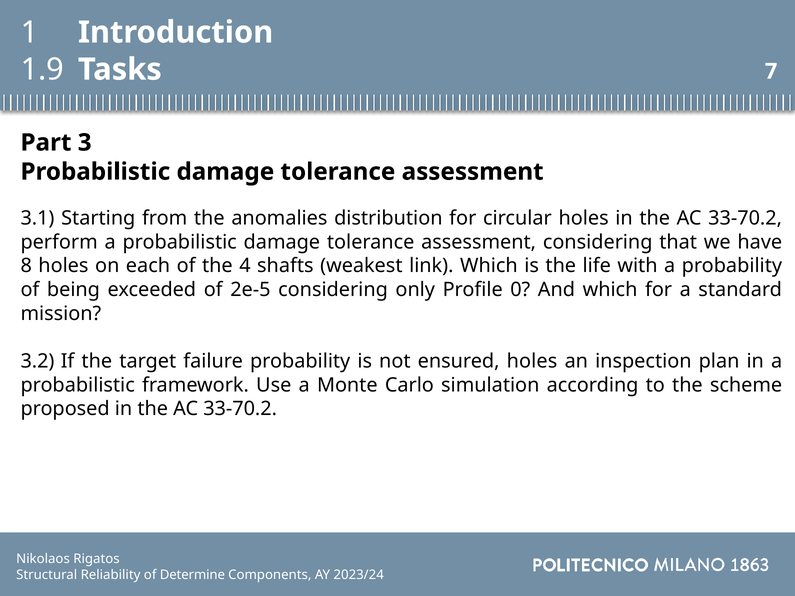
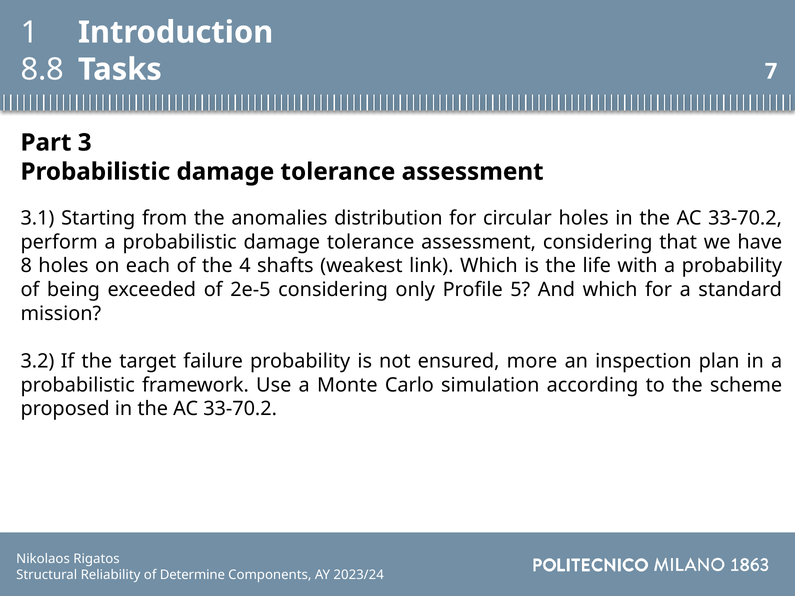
1.9: 1.9 -> 8.8
0: 0 -> 5
ensured holes: holes -> more
